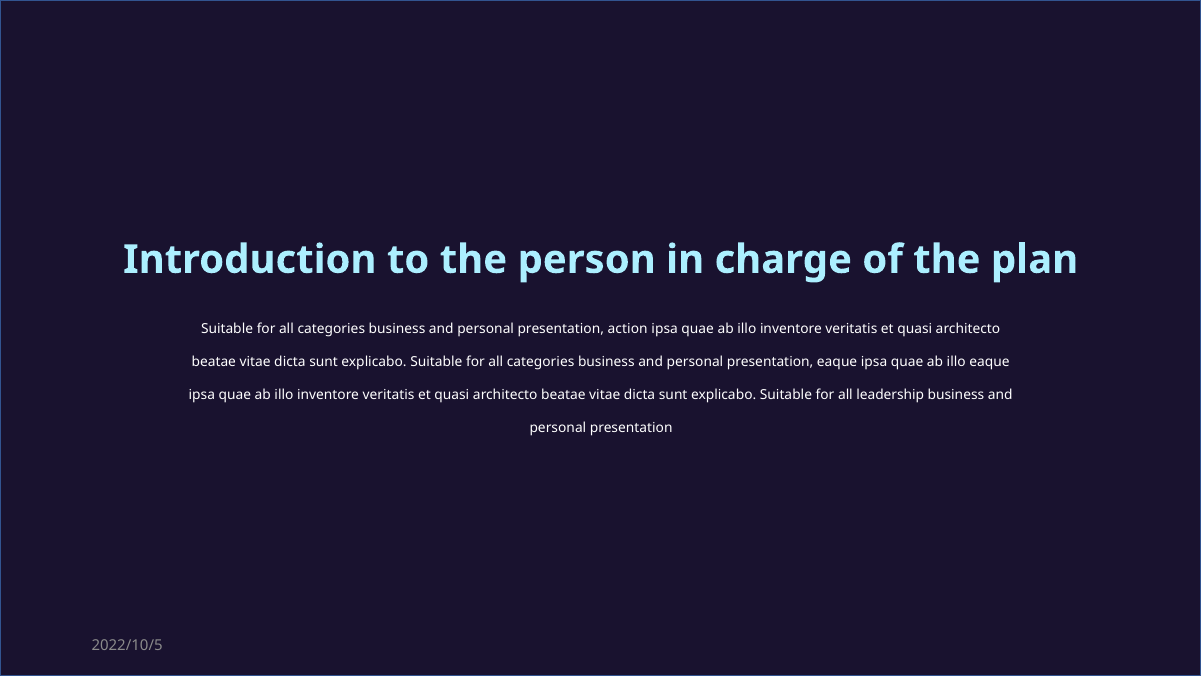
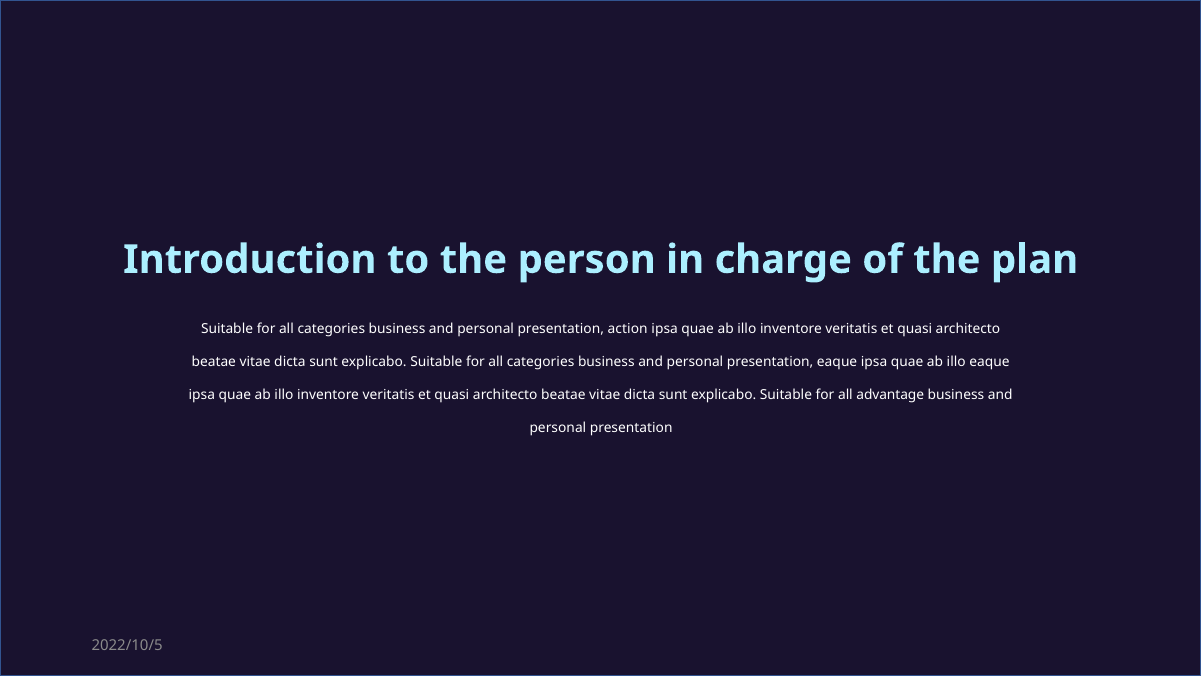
leadership: leadership -> advantage
